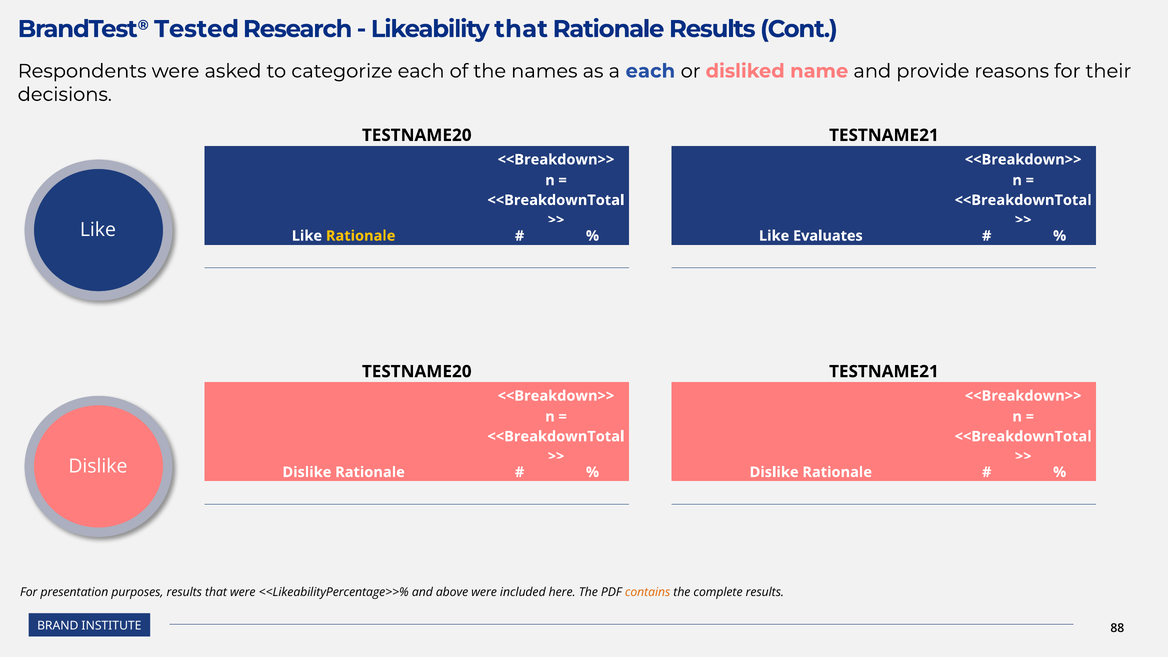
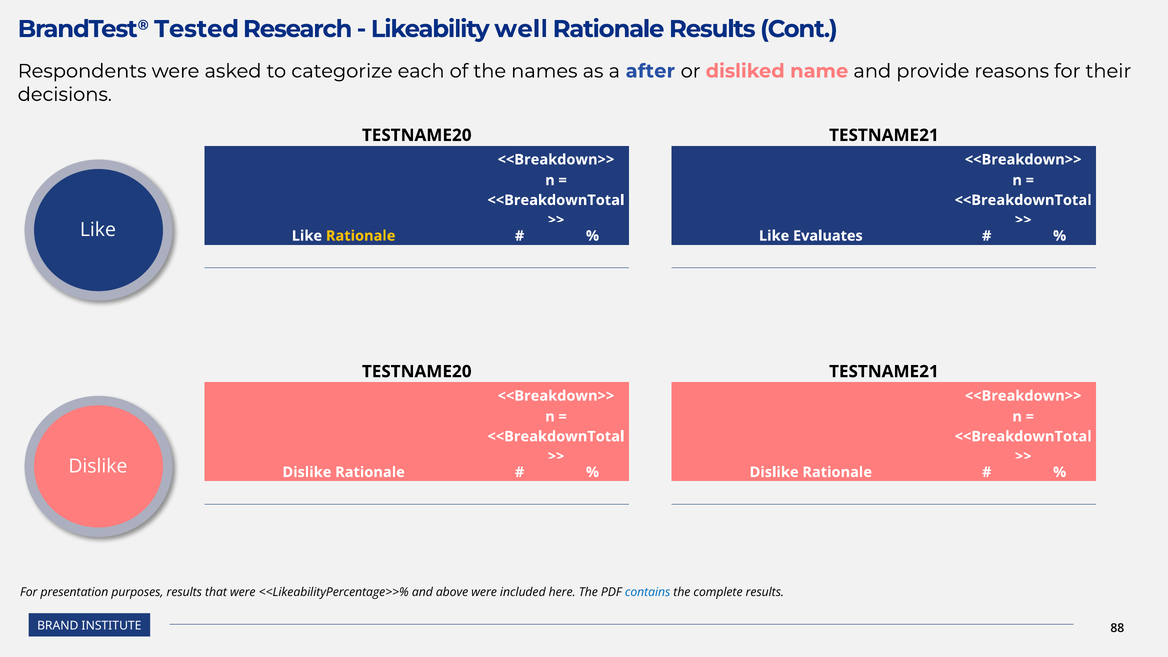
Likeability that: that -> well
a each: each -> after
contains colour: orange -> blue
